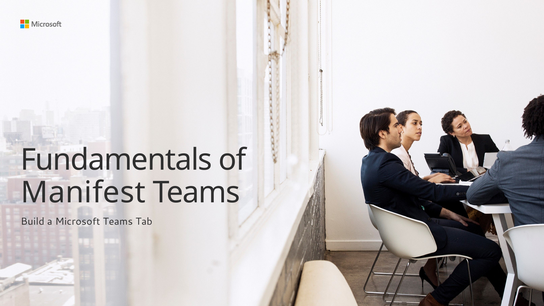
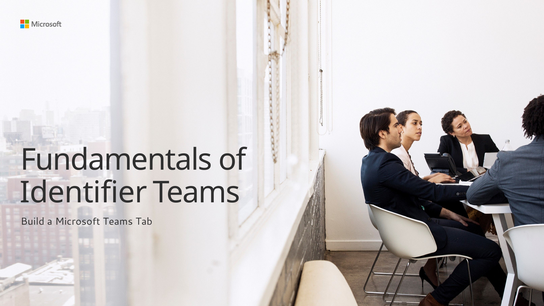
Manifest: Manifest -> Identifier
